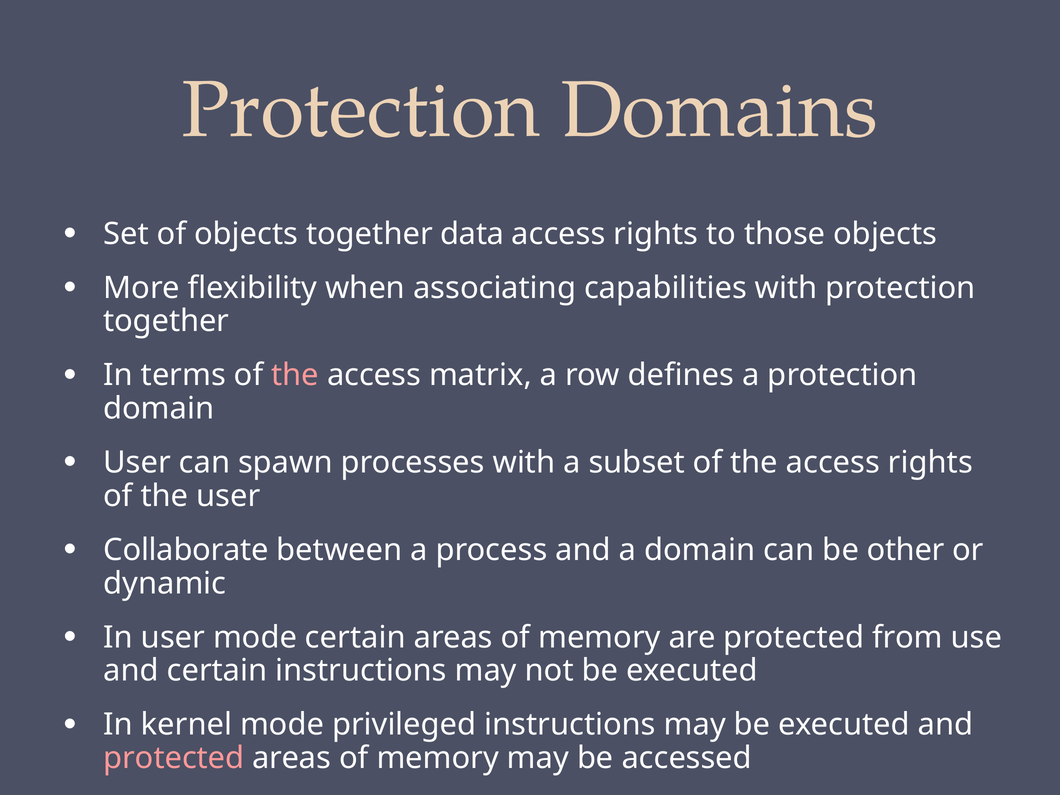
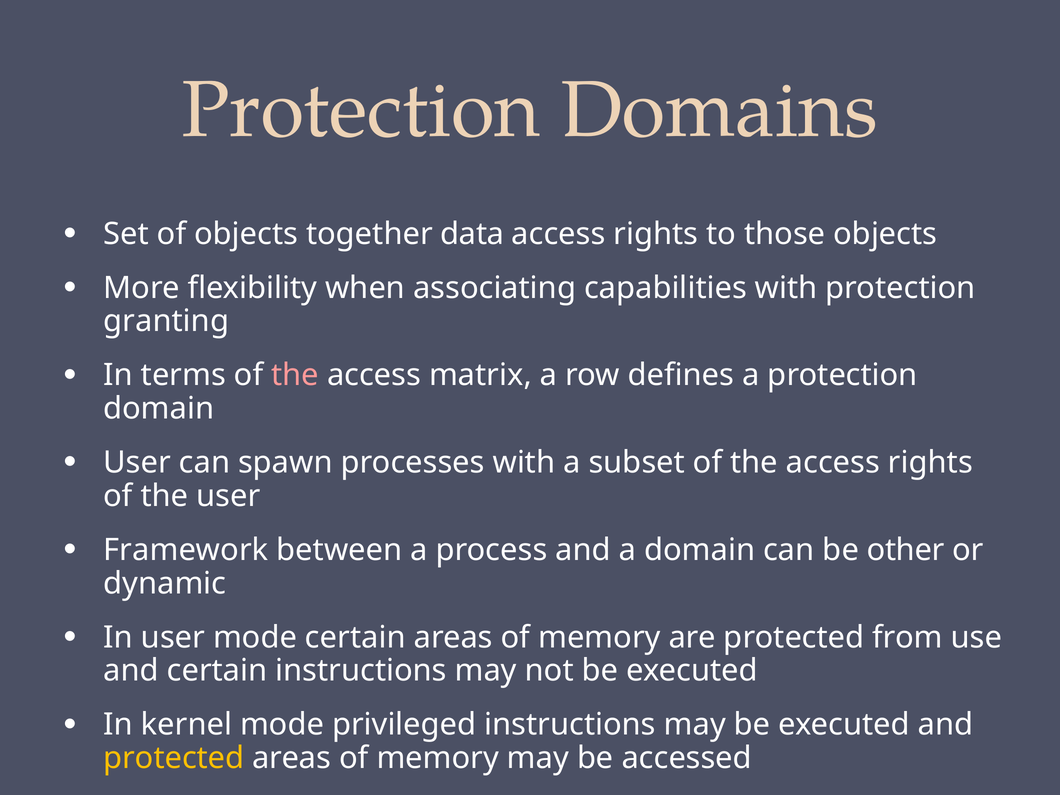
together at (166, 321): together -> granting
Collaborate: Collaborate -> Framework
protected at (174, 758) colour: pink -> yellow
